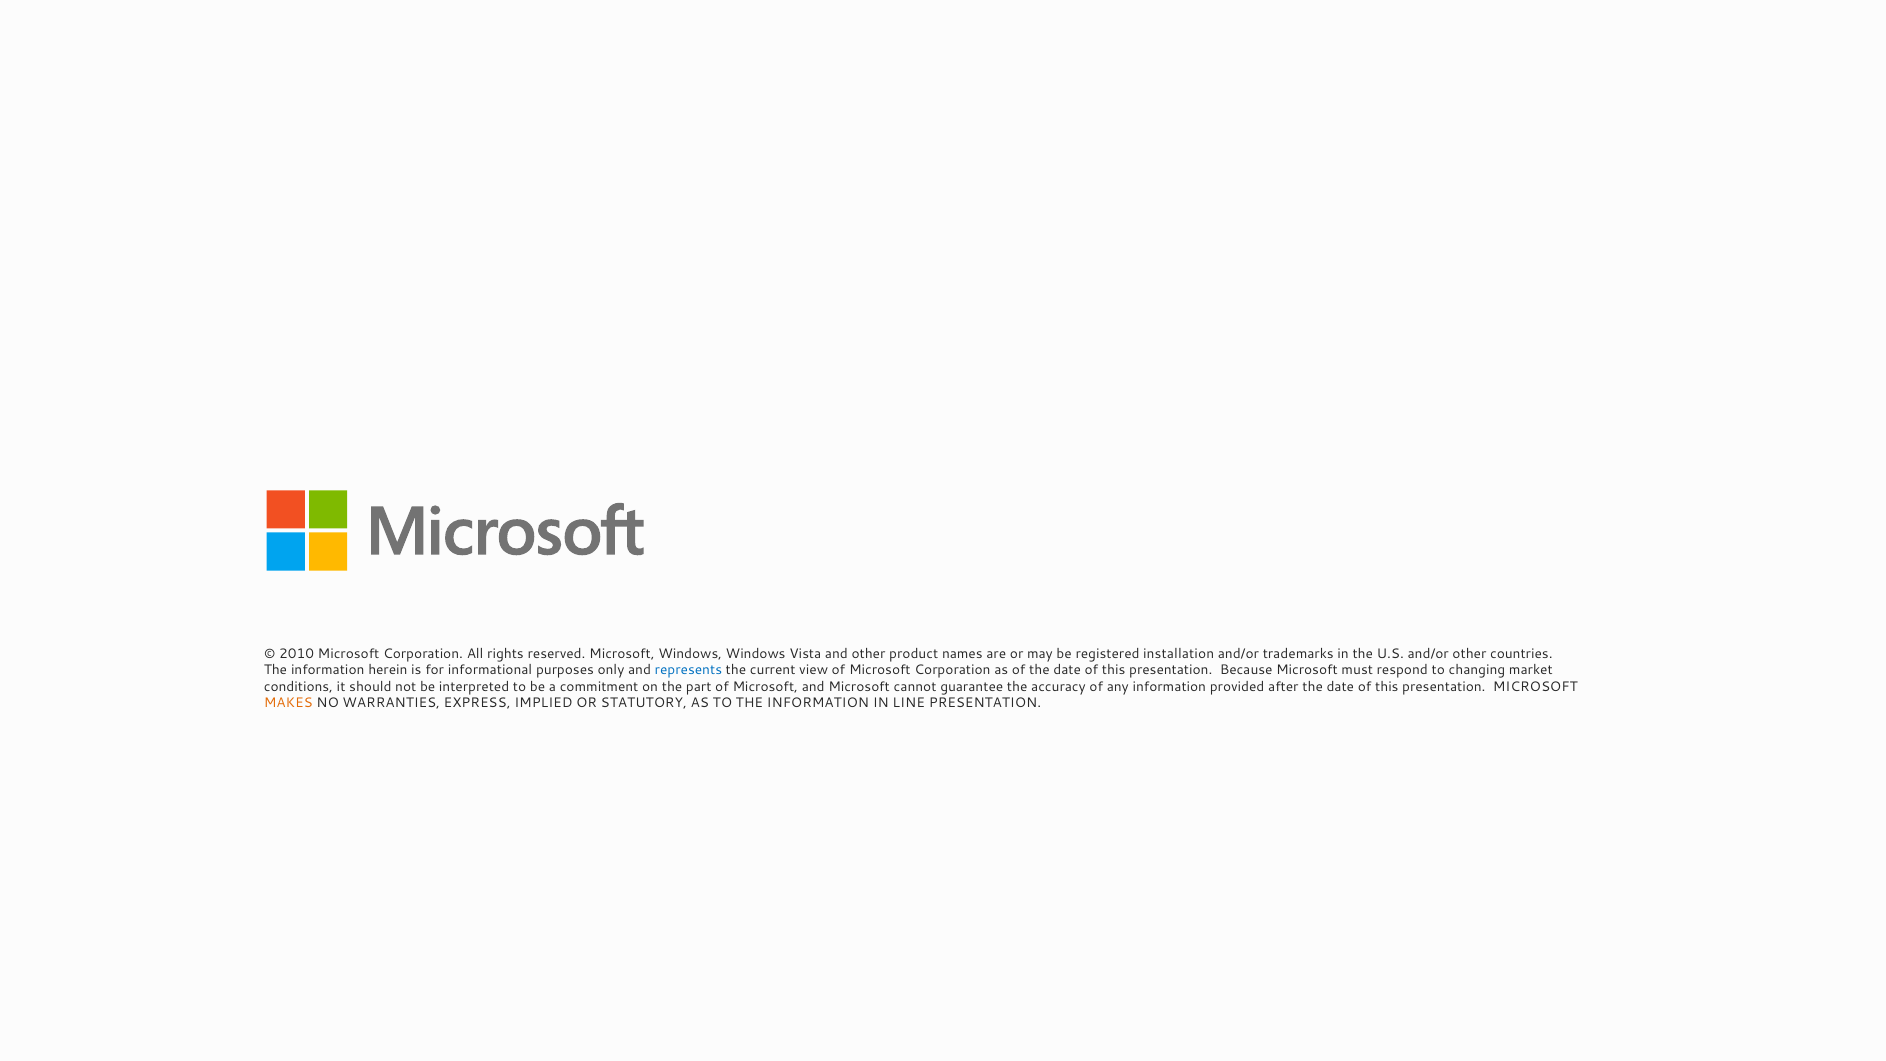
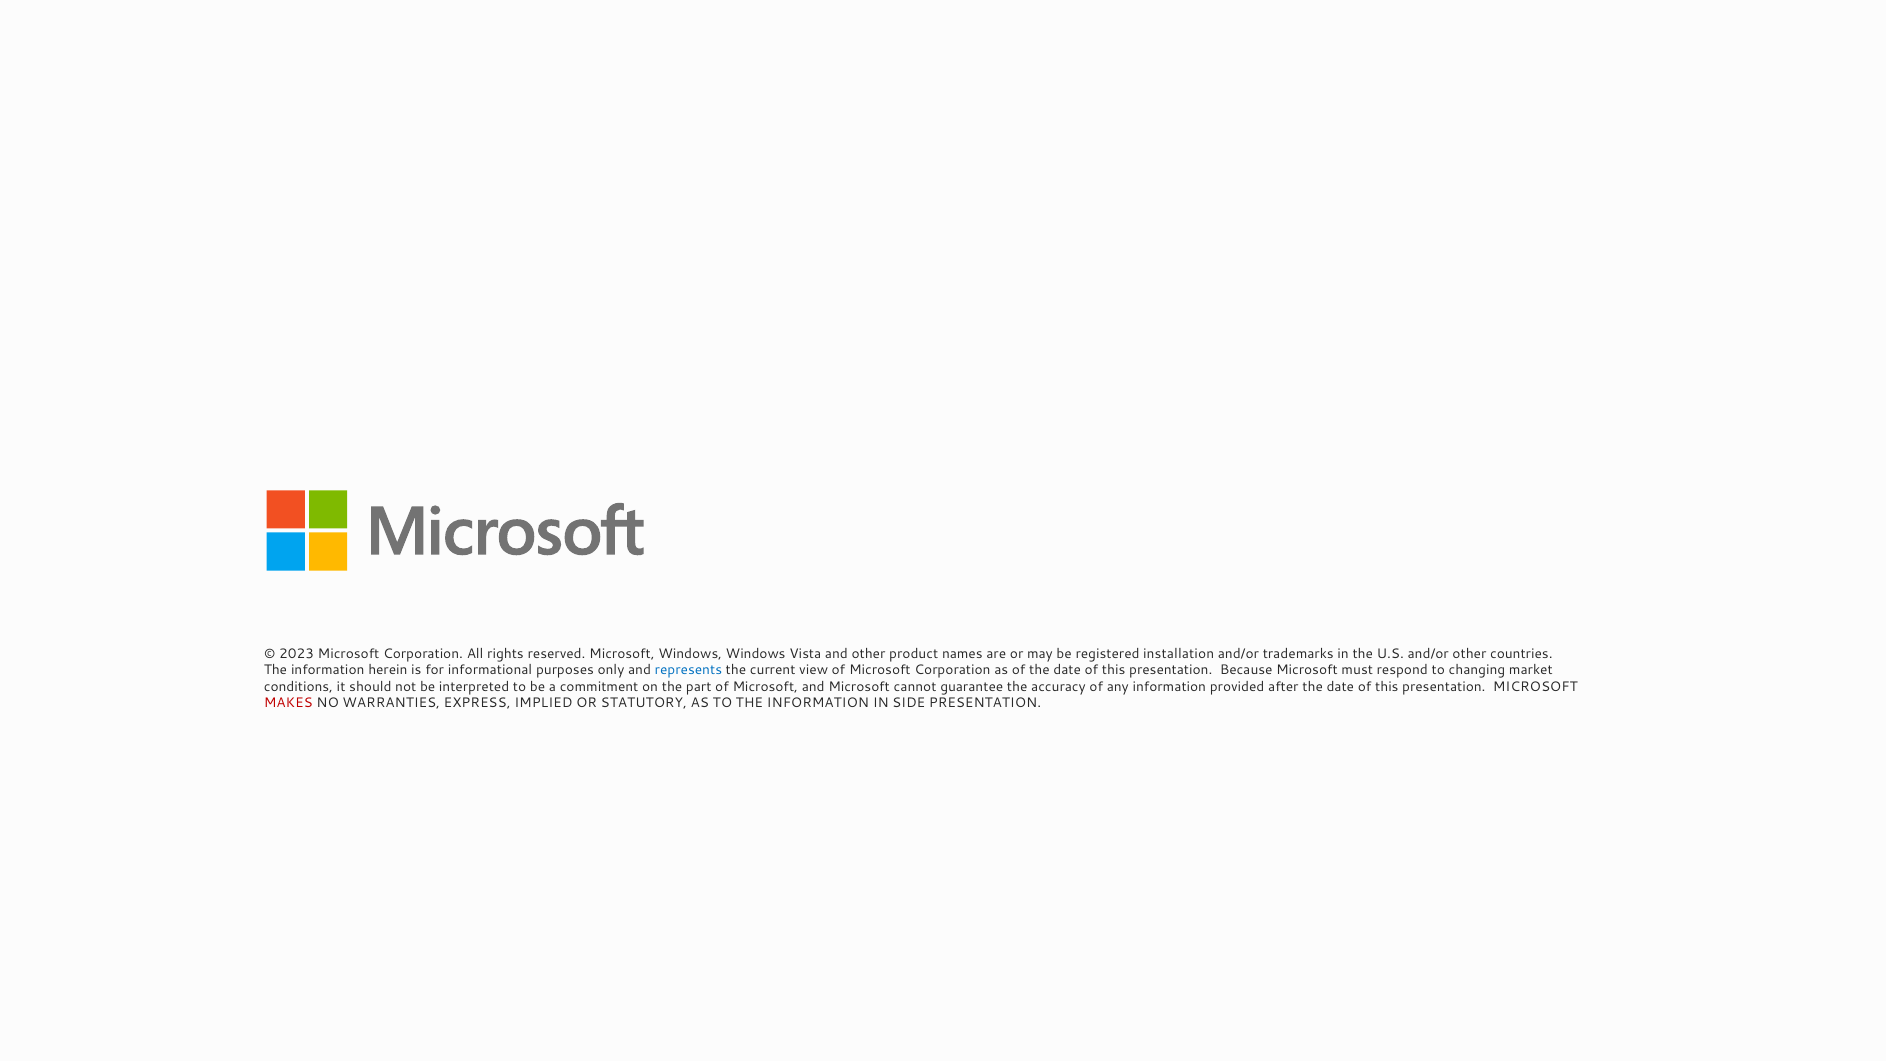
2010: 2010 -> 2023
MAKES colour: orange -> red
LINE: LINE -> SIDE
